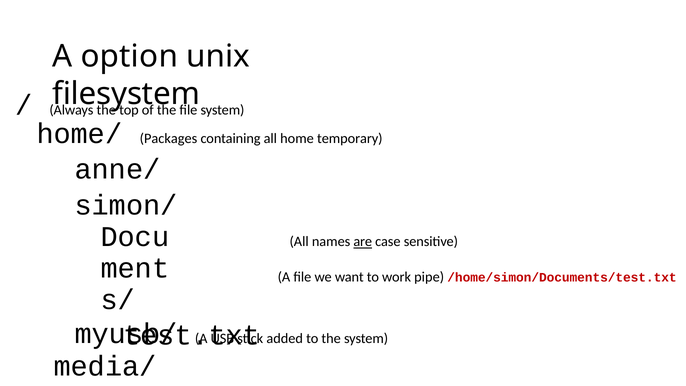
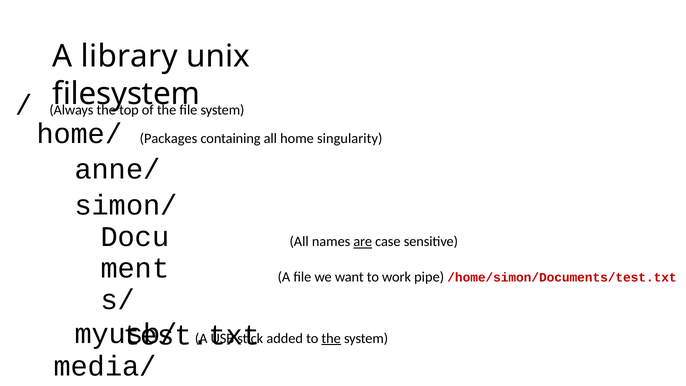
option: option -> library
temporary: temporary -> singularity
the at (331, 338) underline: none -> present
